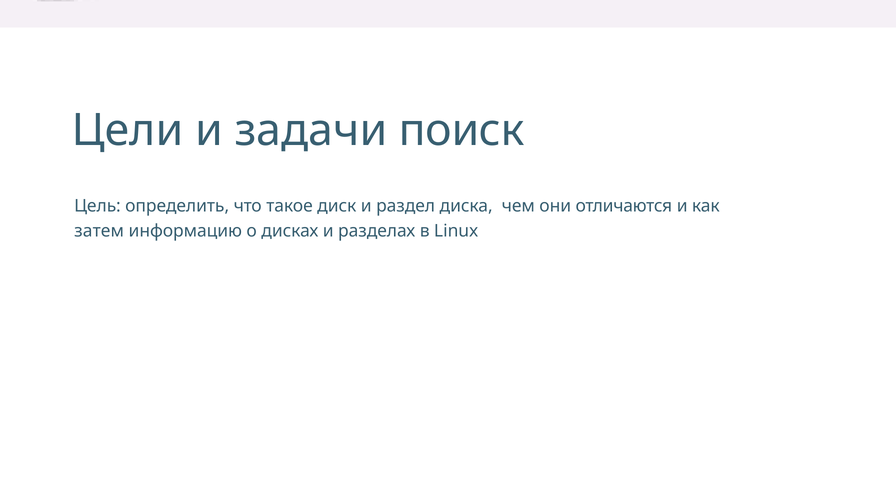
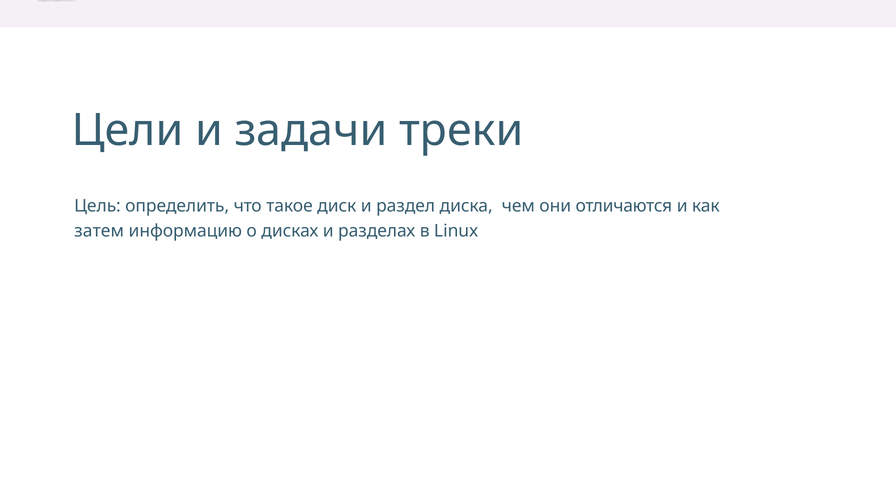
поиск: поиск -> треки
